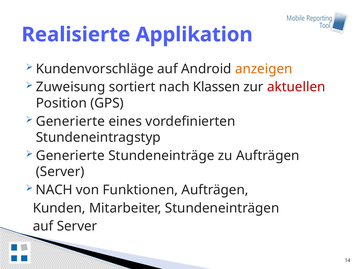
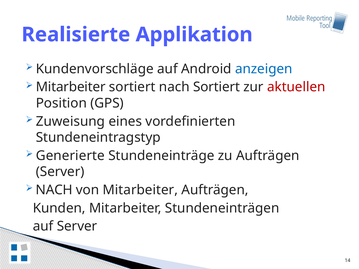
anzeigen colour: orange -> blue
Zuweisung at (71, 87): Zuweisung -> Mitarbeiter
nach Klassen: Klassen -> Sortiert
Generierte at (70, 121): Generierte -> Zuweisung
von Funktionen: Funktionen -> Mitarbeiter
